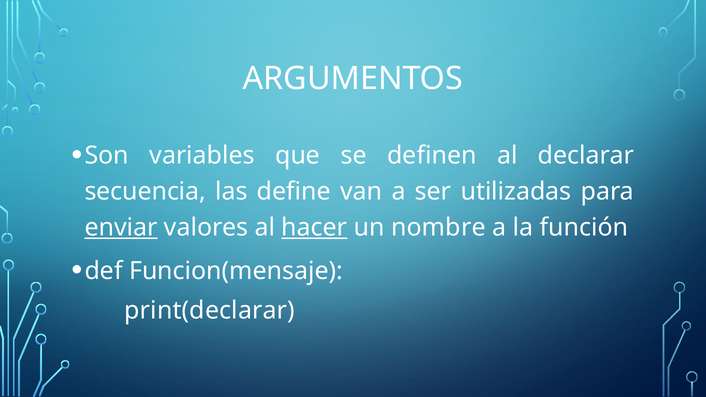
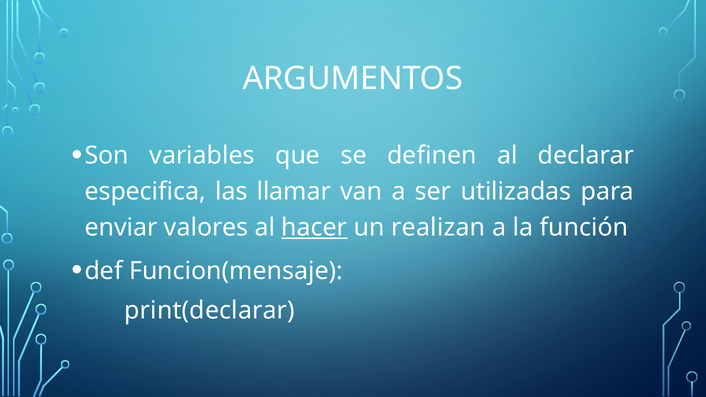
secuencia: secuencia -> especifica
define: define -> llamar
enviar underline: present -> none
nombre: nombre -> realizan
